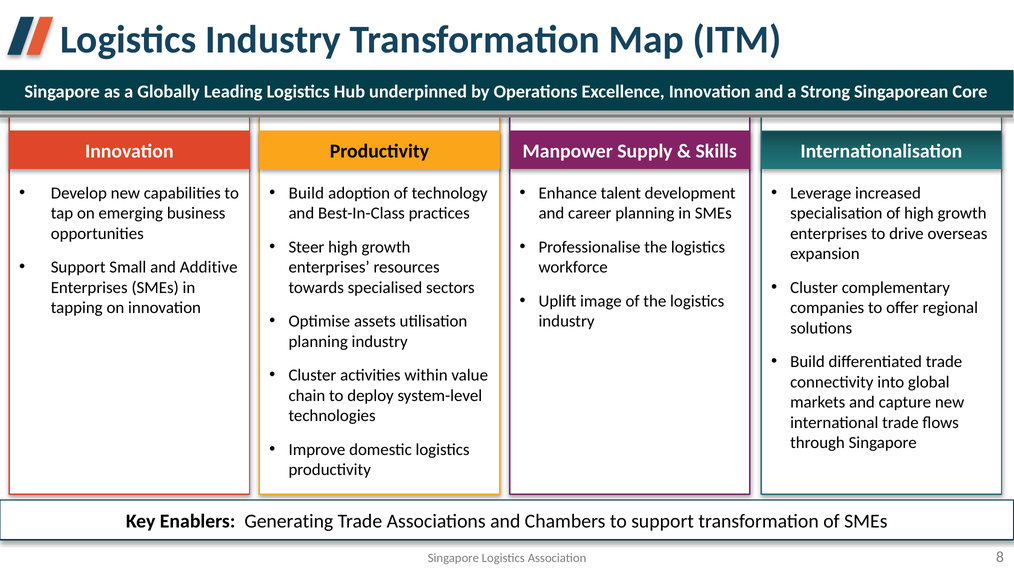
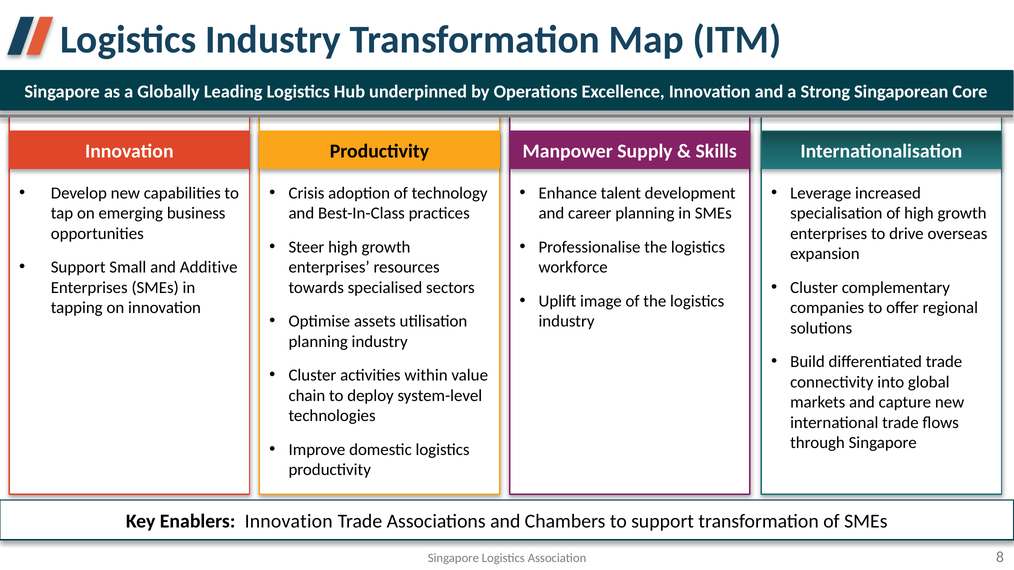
Build at (306, 193): Build -> Crisis
Enablers Generating: Generating -> Innovation
